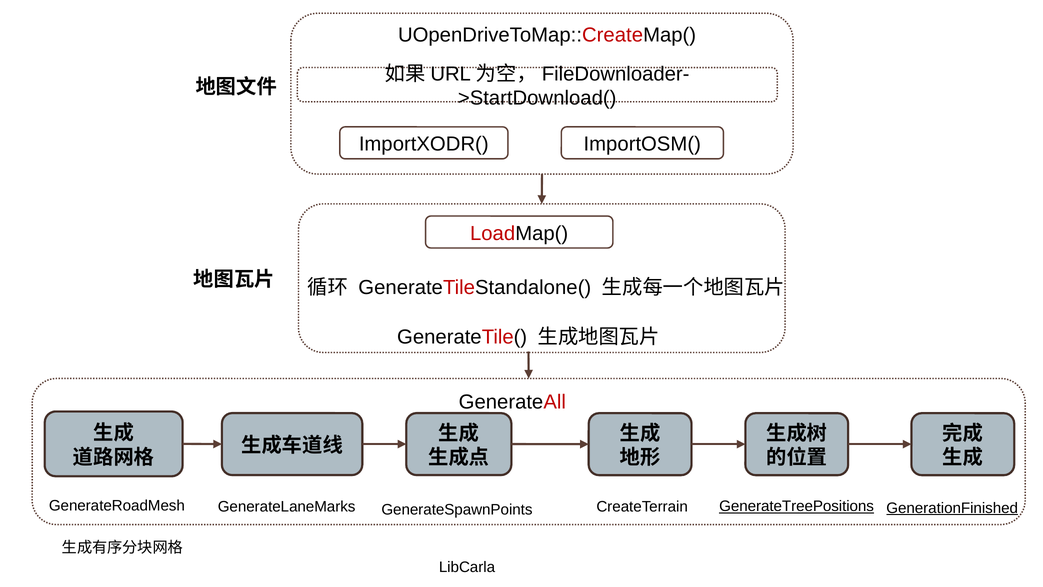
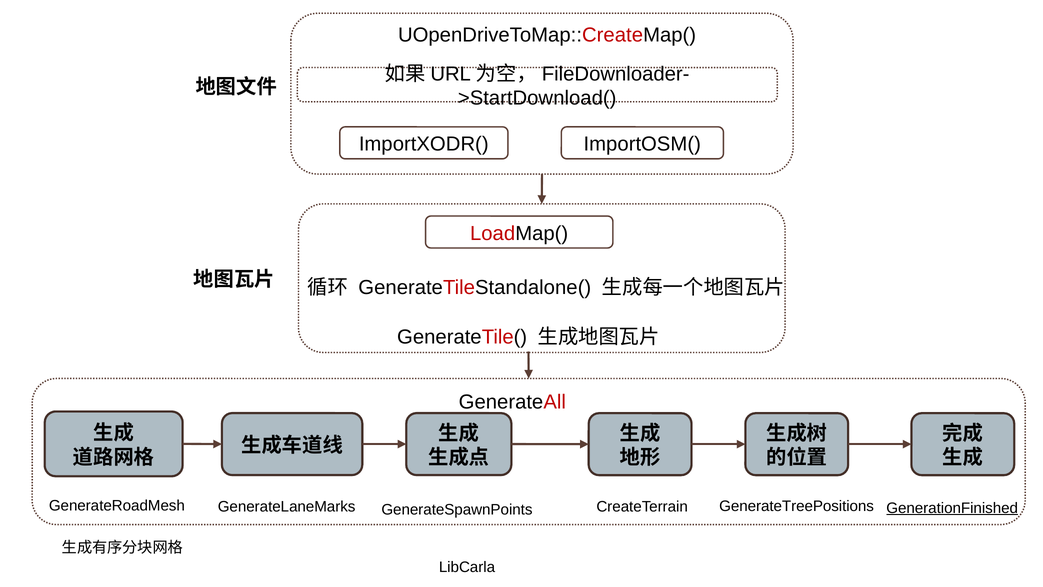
GenerateTreePositions underline: present -> none
